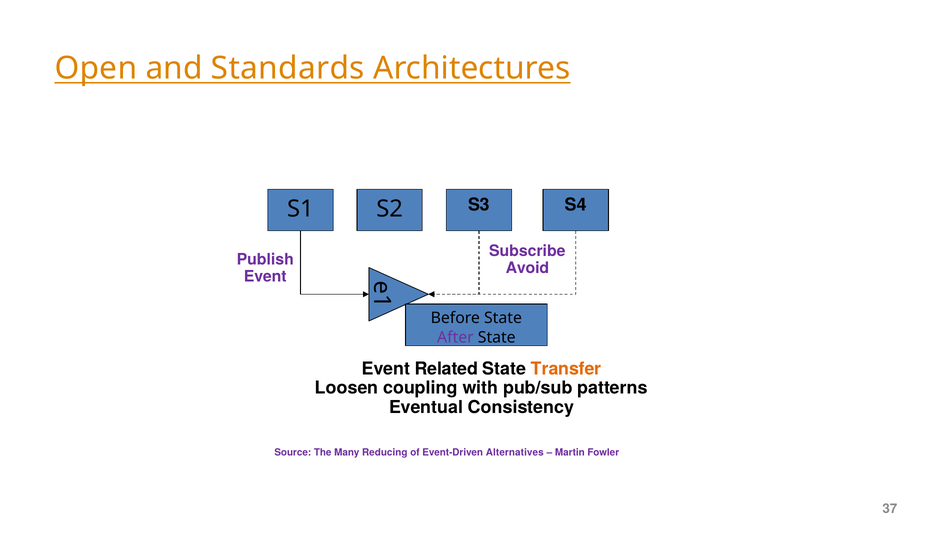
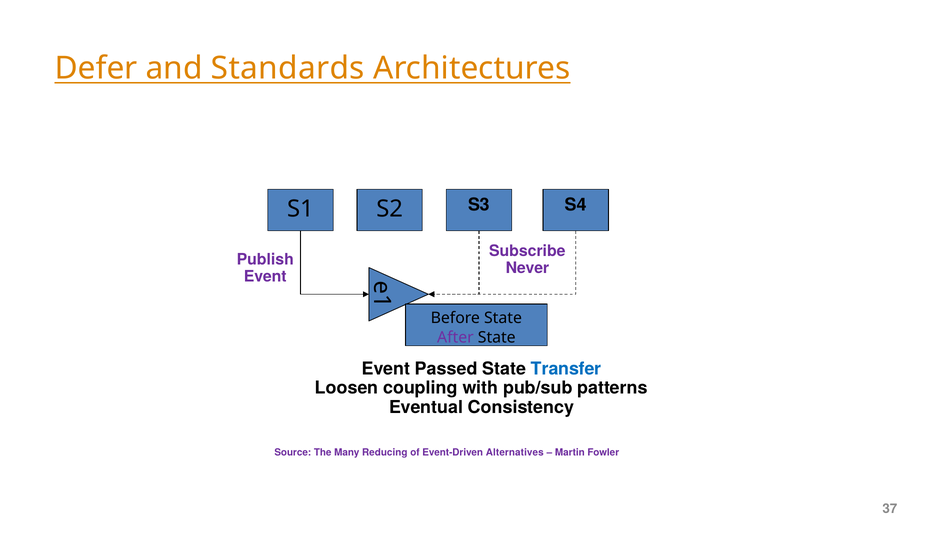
Open: Open -> Defer
Avoid: Avoid -> Never
Related: Related -> Passed
Transfer colour: orange -> blue
